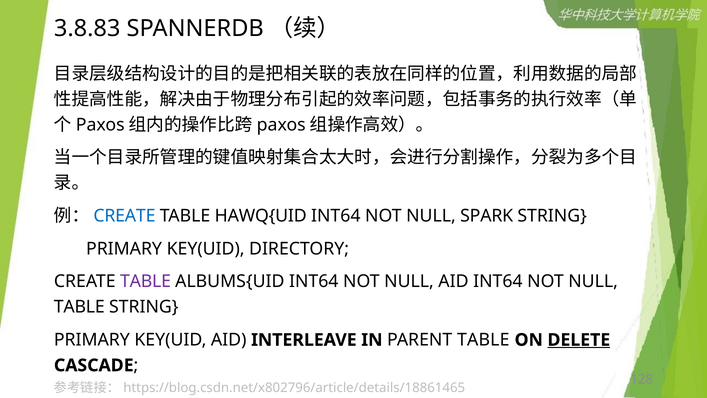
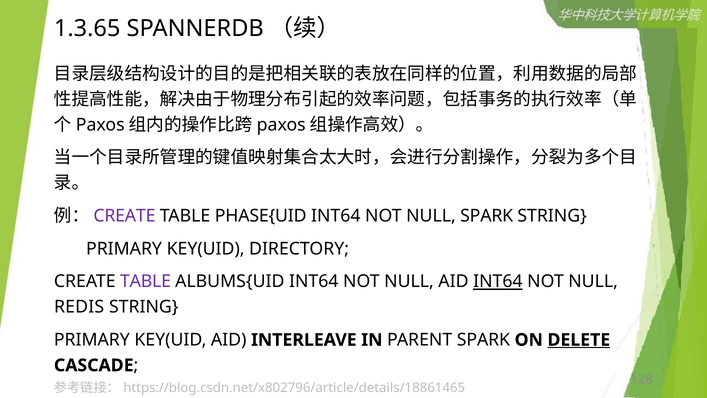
3.8.83: 3.8.83 -> 1.3.65
CREATE at (124, 216) colour: blue -> purple
HAWQ{UID: HAWQ{UID -> PHASE{UID
INT64 at (498, 281) underline: none -> present
TABLE at (79, 307): TABLE -> REDIS
PARENT TABLE: TABLE -> SPARK
